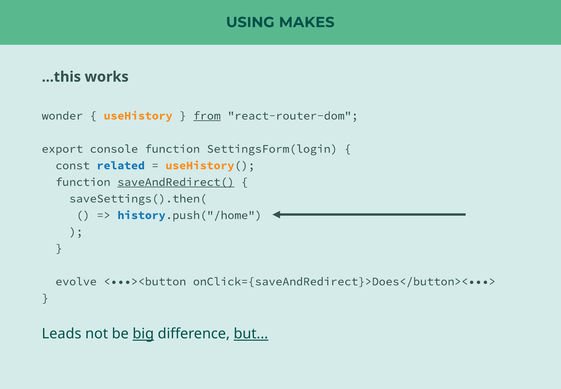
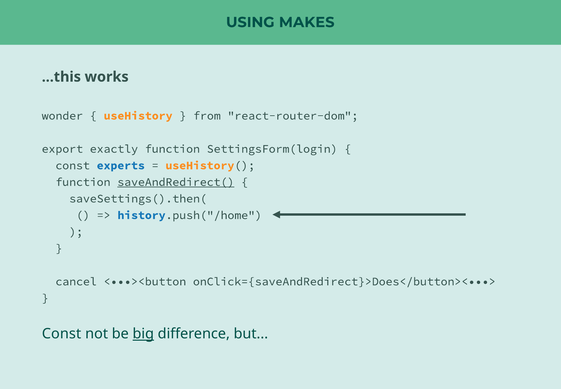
from underline: present -> none
console: console -> exactly
related: related -> experts
evolve: evolve -> cancel
Leads at (62, 333): Leads -> Const
but underline: present -> none
